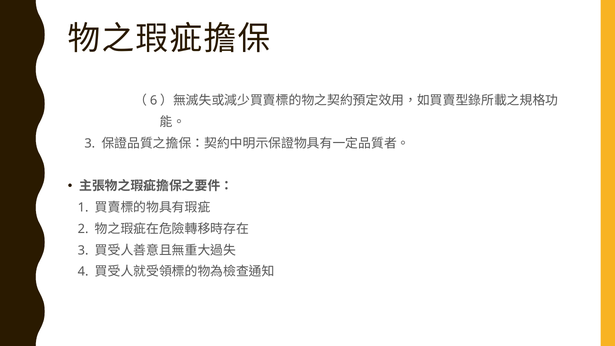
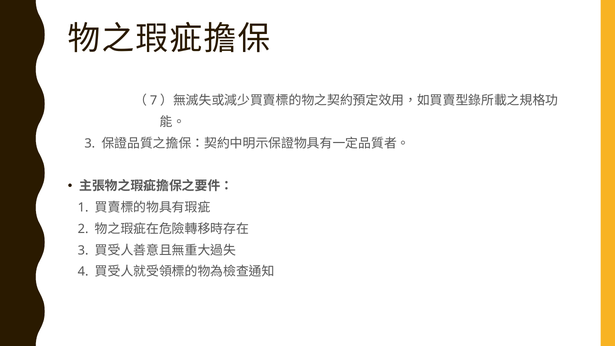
6: 6 -> 7
